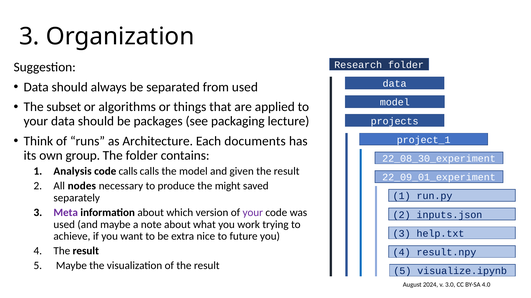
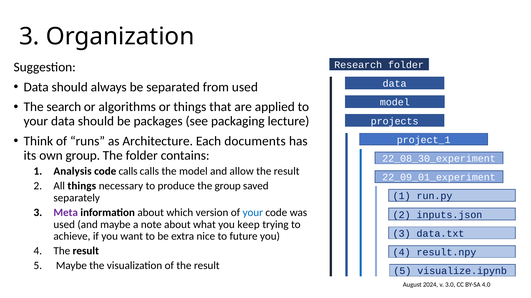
subset: subset -> search
given: given -> allow
All nodes: nodes -> things
the might: might -> group
your at (253, 213) colour: purple -> blue
work: work -> keep
help.txt: help.txt -> data.txt
